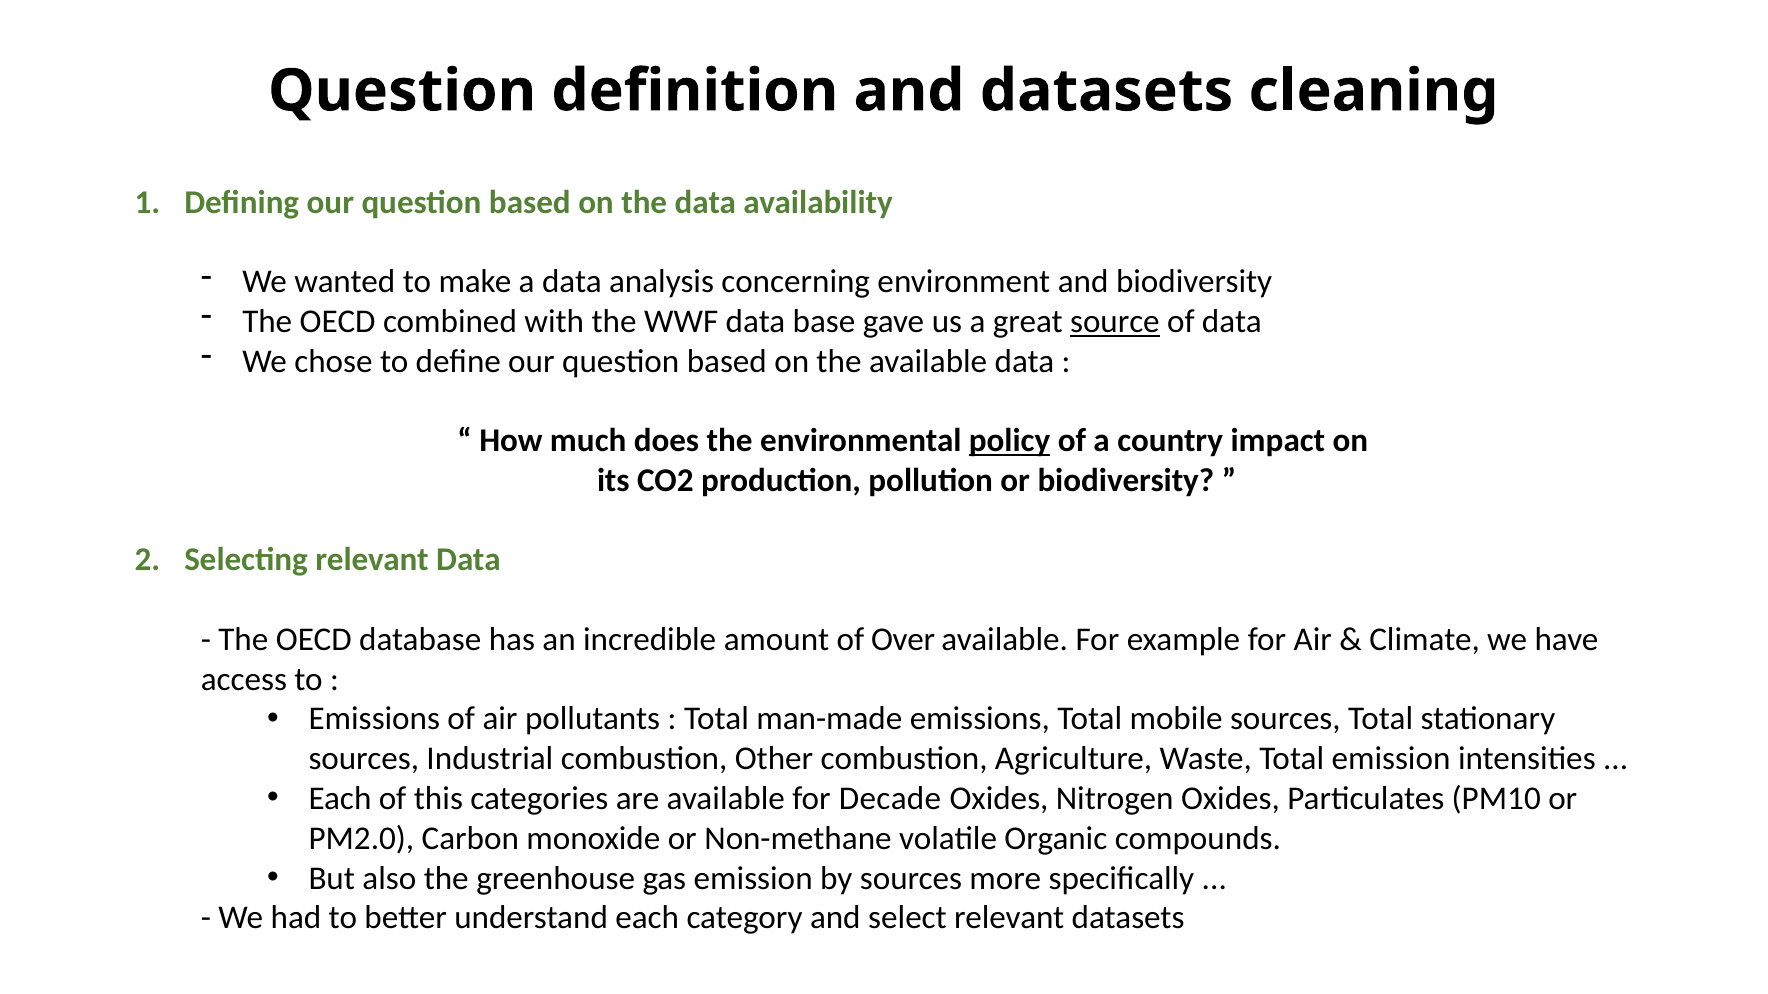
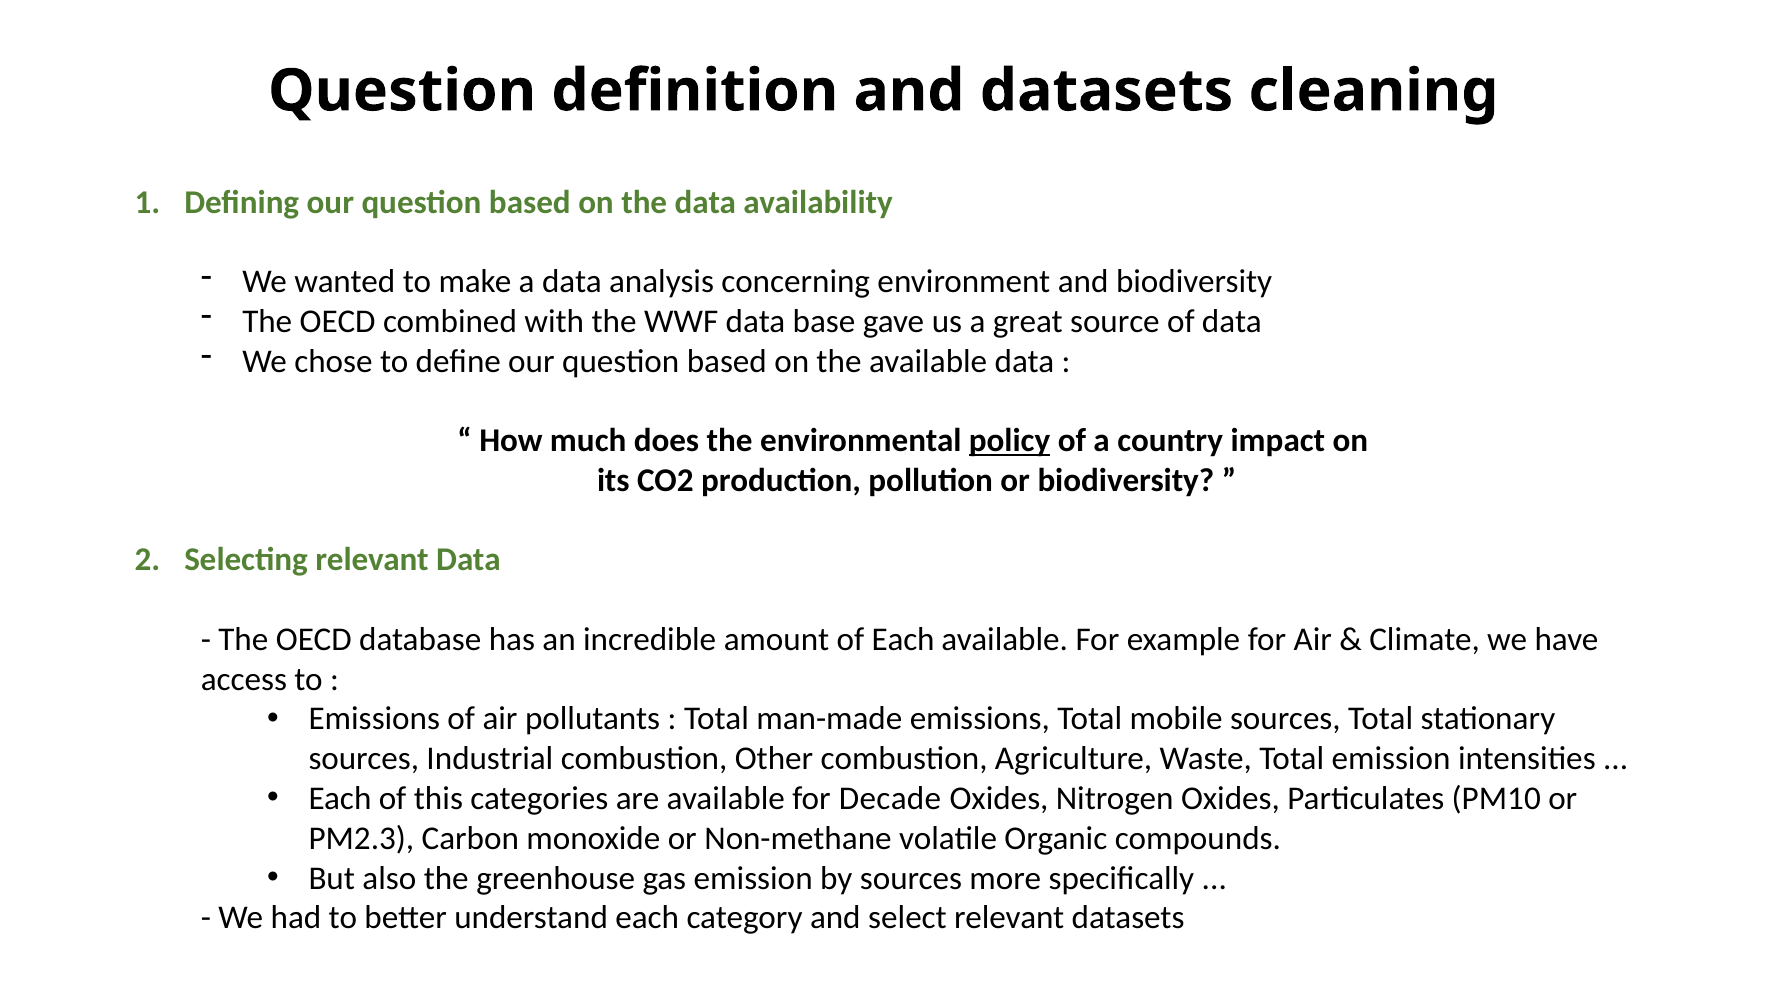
source underline: present -> none
of Over: Over -> Each
PM2.0: PM2.0 -> PM2.3
